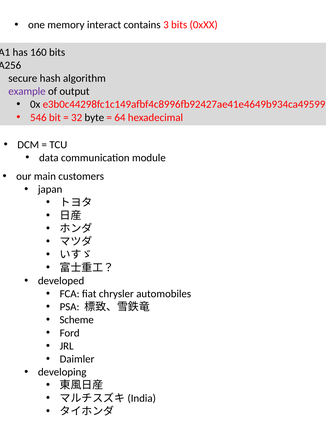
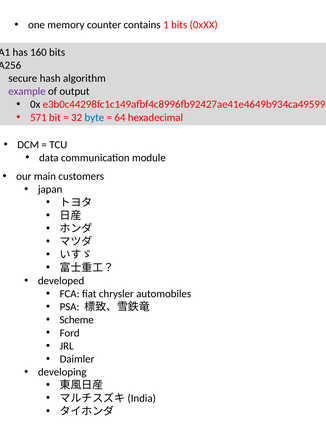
interact: interact -> counter
3: 3 -> 1
546: 546 -> 571
byte colour: black -> blue
